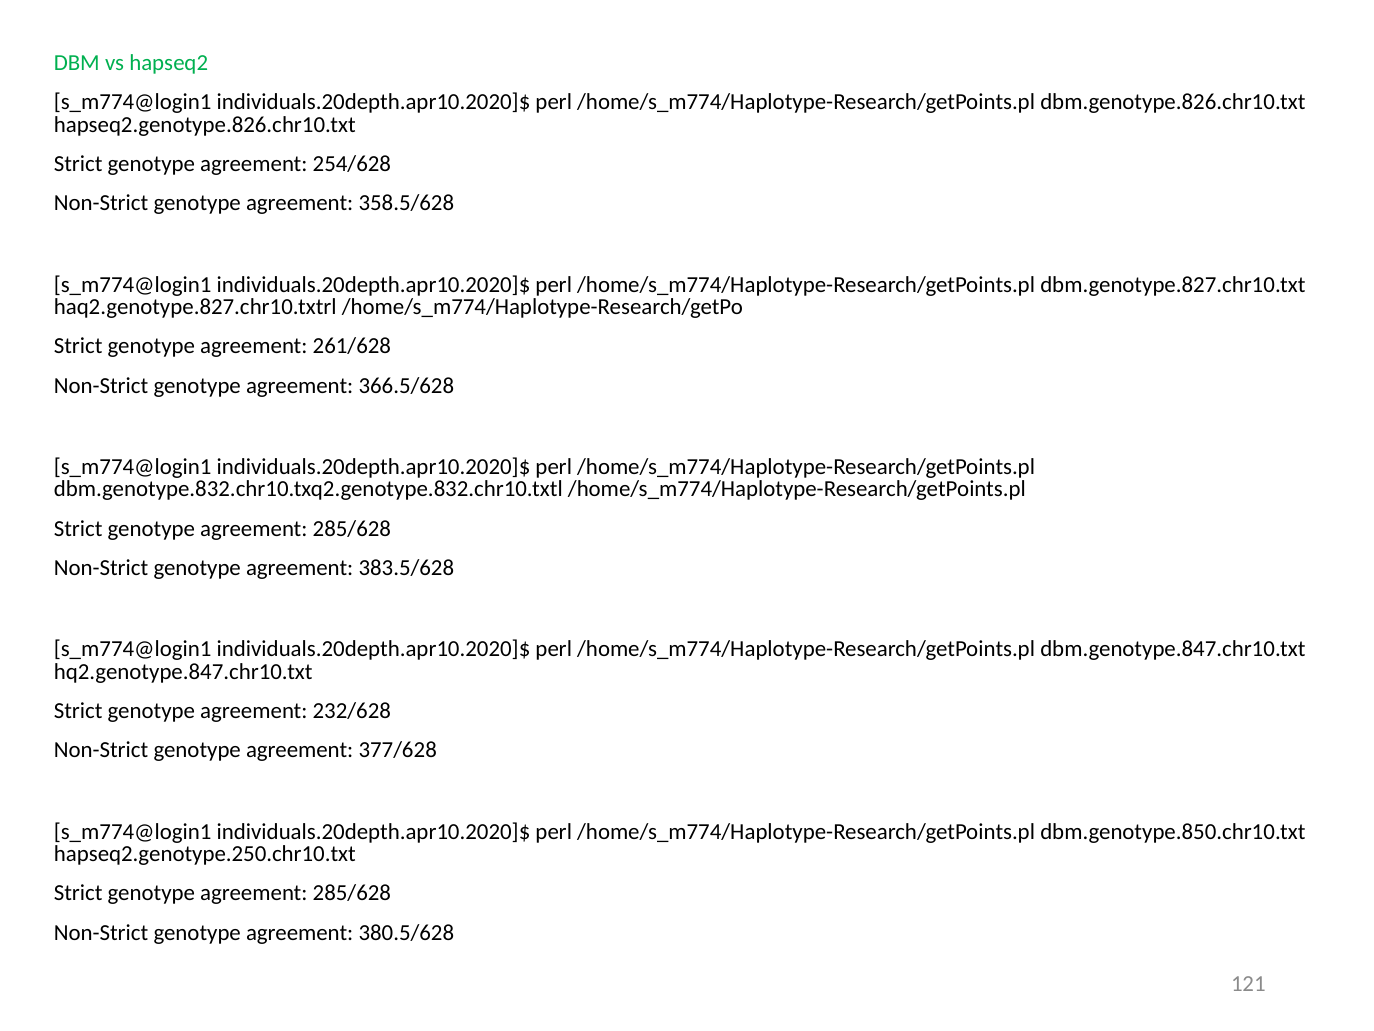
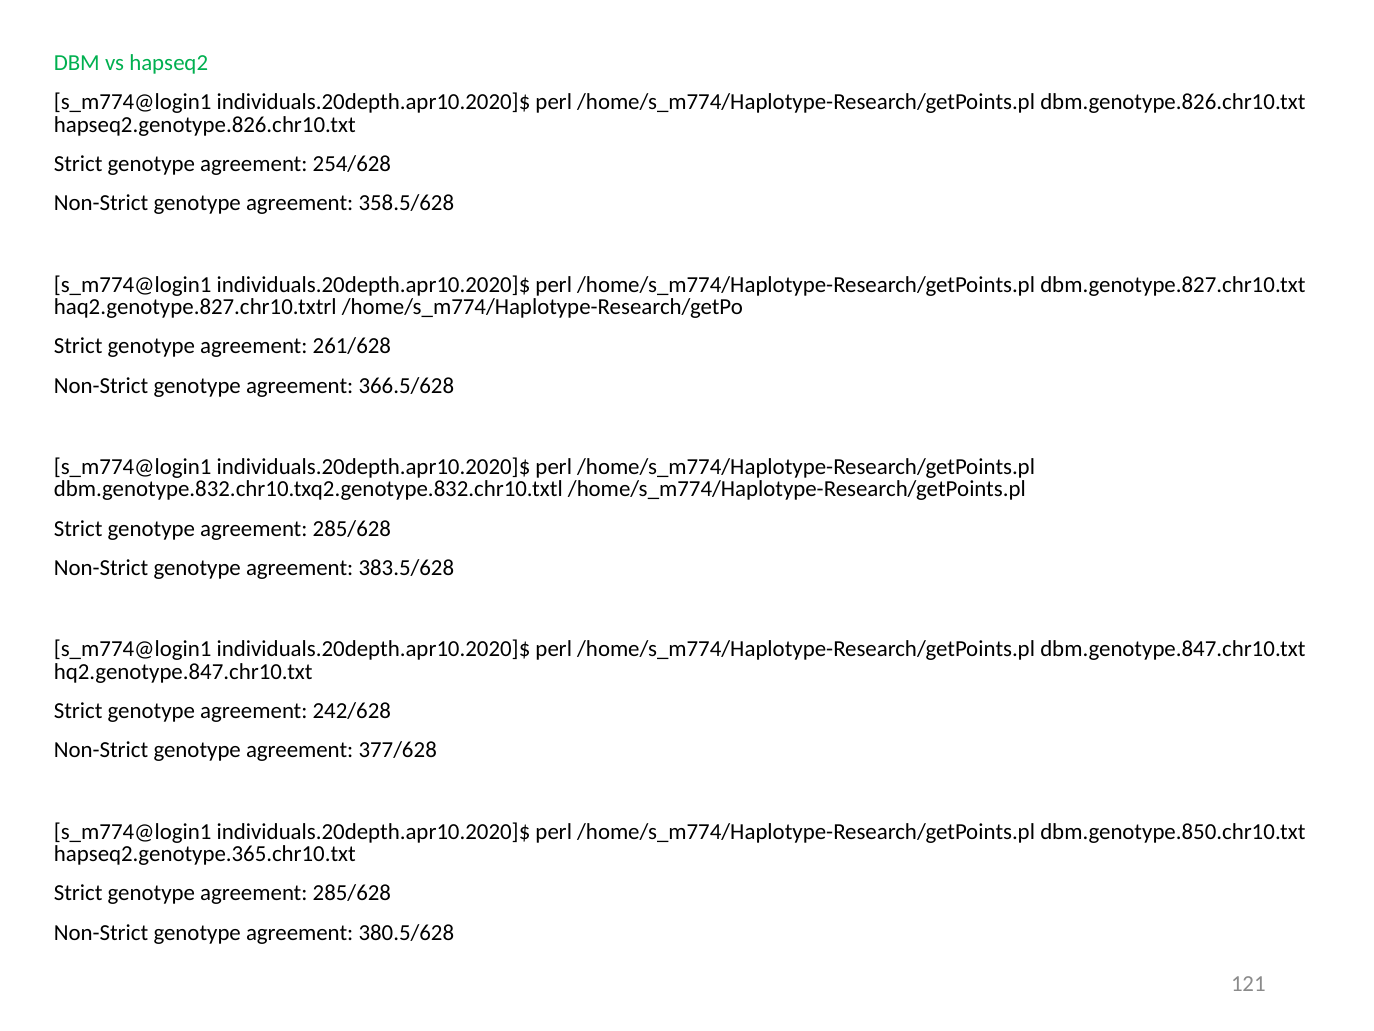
232/628: 232/628 -> 242/628
hapseq2.genotype.250.chr10.txt: hapseq2.genotype.250.chr10.txt -> hapseq2.genotype.365.chr10.txt
